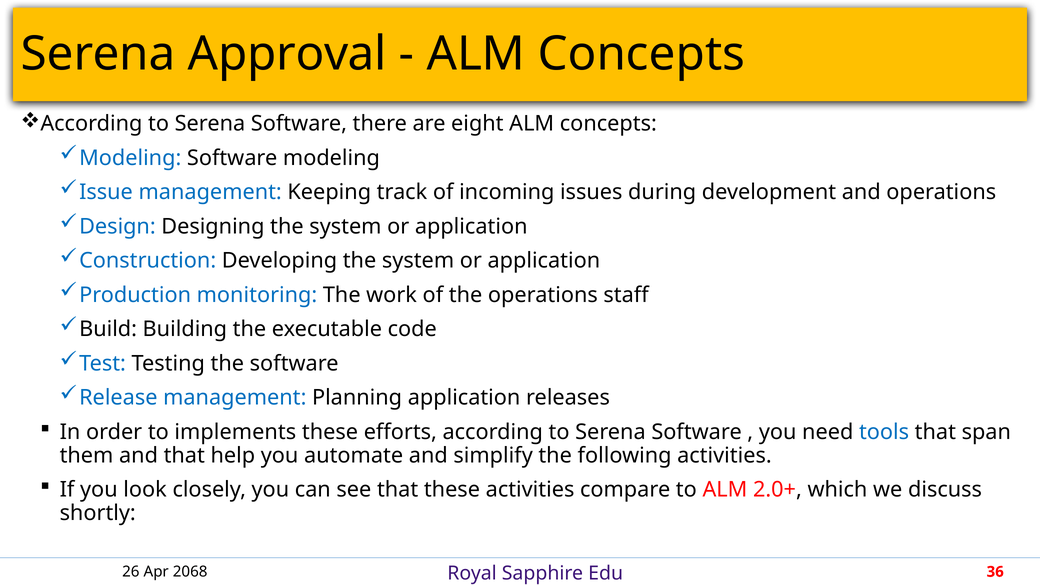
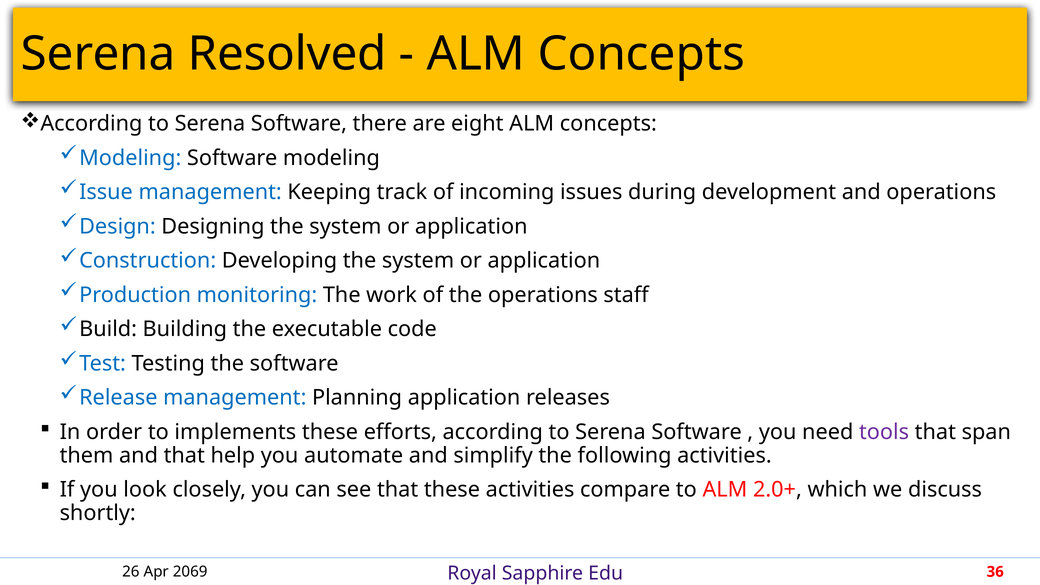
Approval: Approval -> Resolved
tools colour: blue -> purple
2068: 2068 -> 2069
